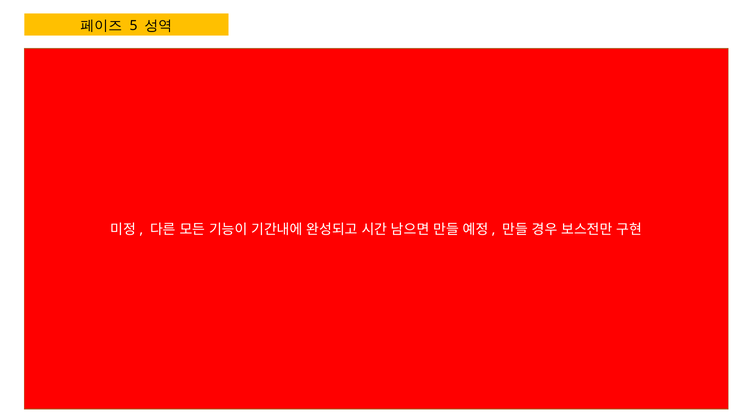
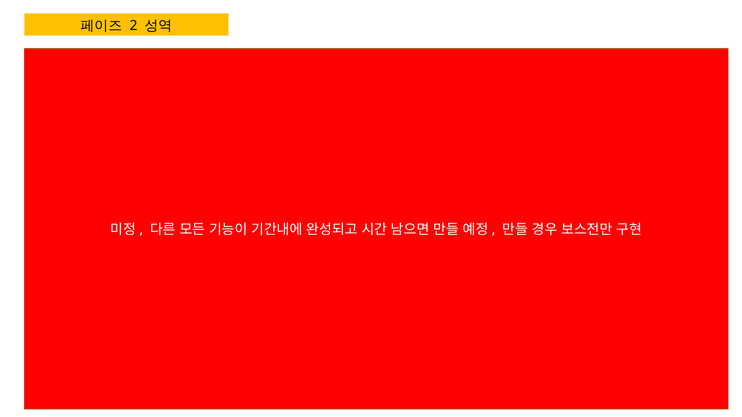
5: 5 -> 2
